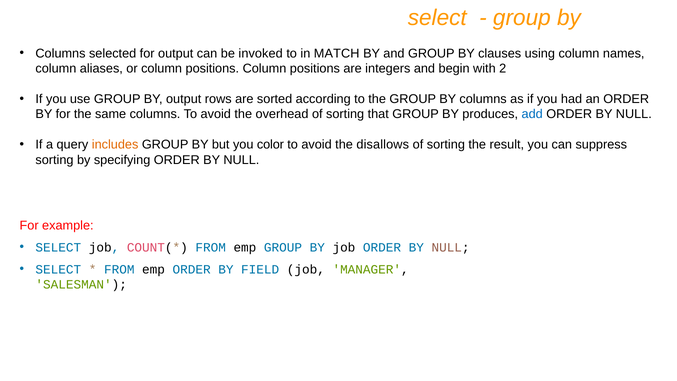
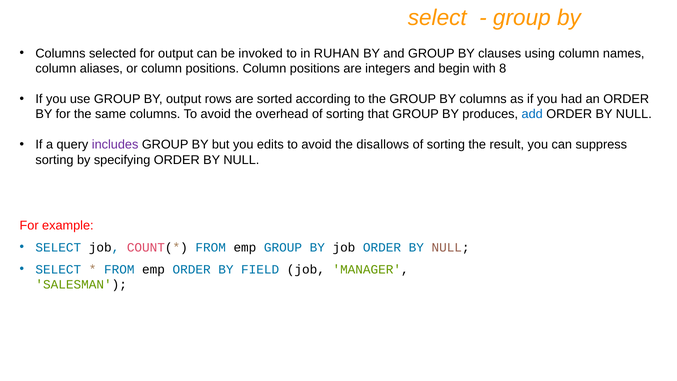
MATCH: MATCH -> RUHAN
2: 2 -> 8
includes colour: orange -> purple
color: color -> edits
